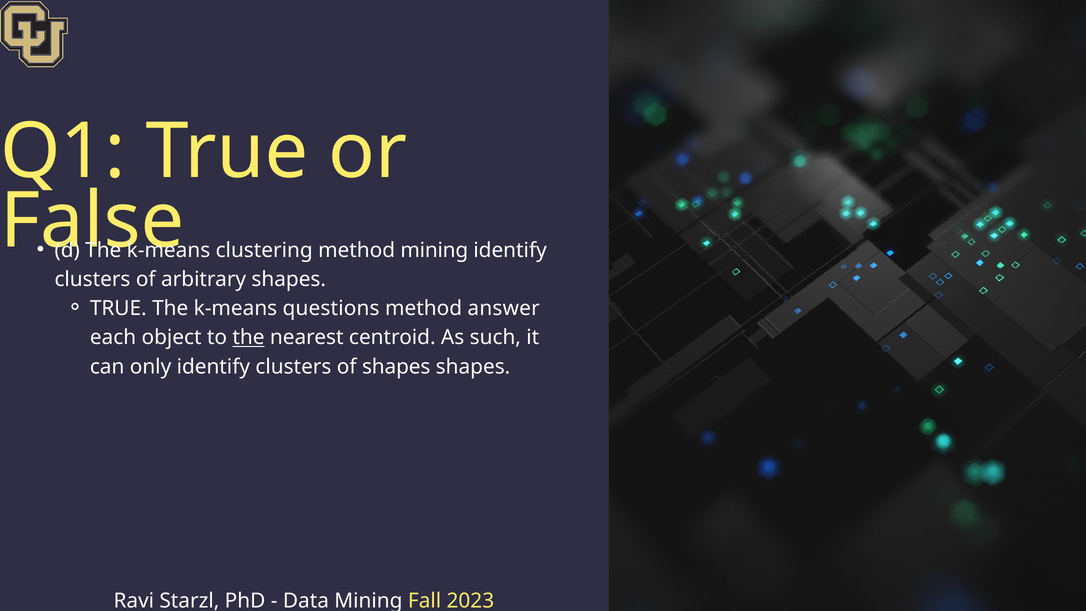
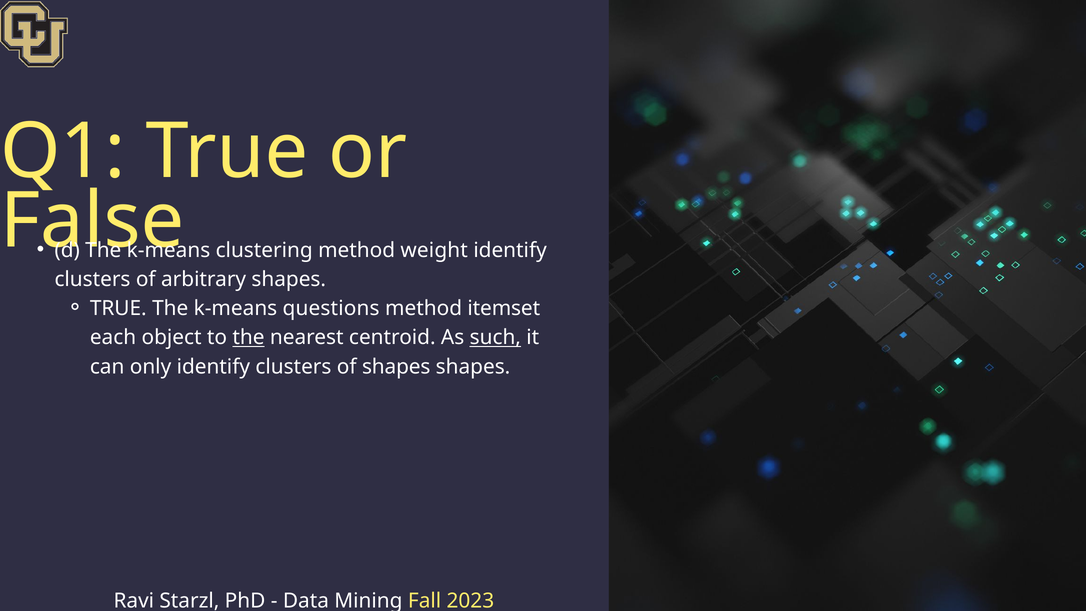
method mining: mining -> weight
answer: answer -> itemset
such underline: none -> present
